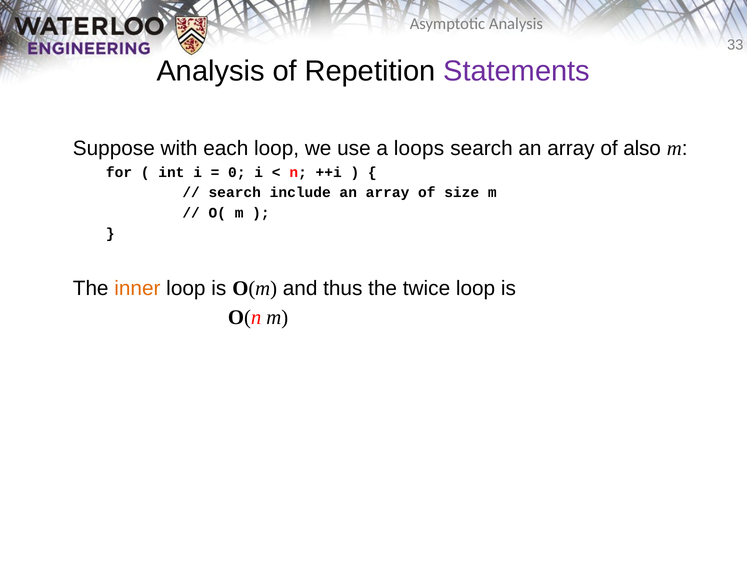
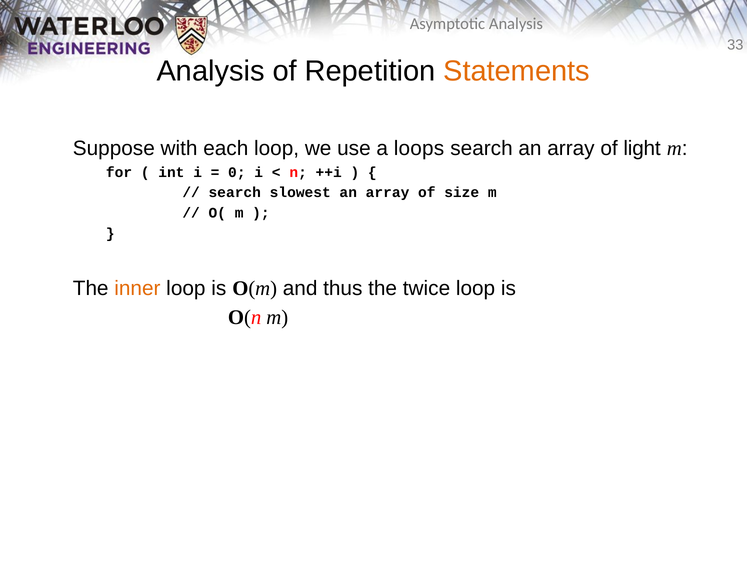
Statements colour: purple -> orange
also: also -> light
include: include -> slowest
